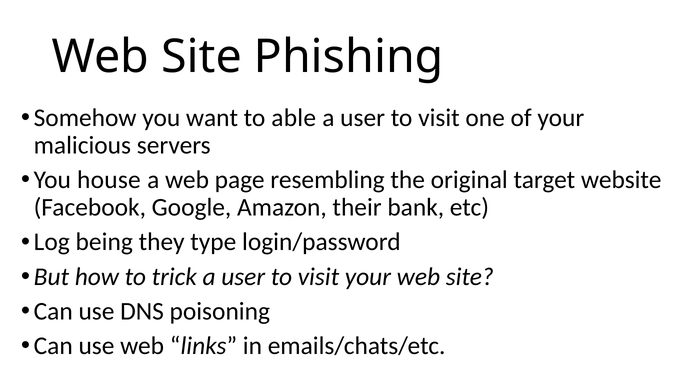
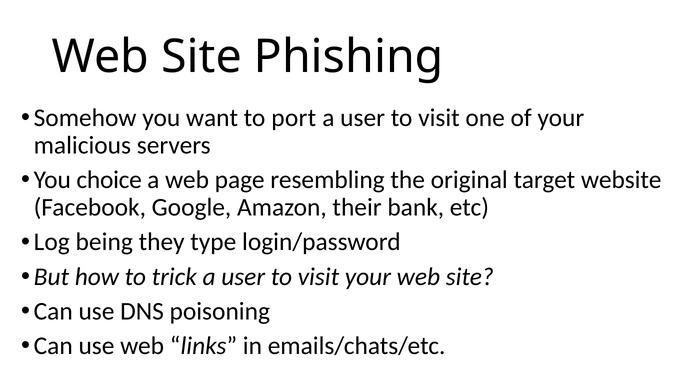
able: able -> port
house: house -> choice
